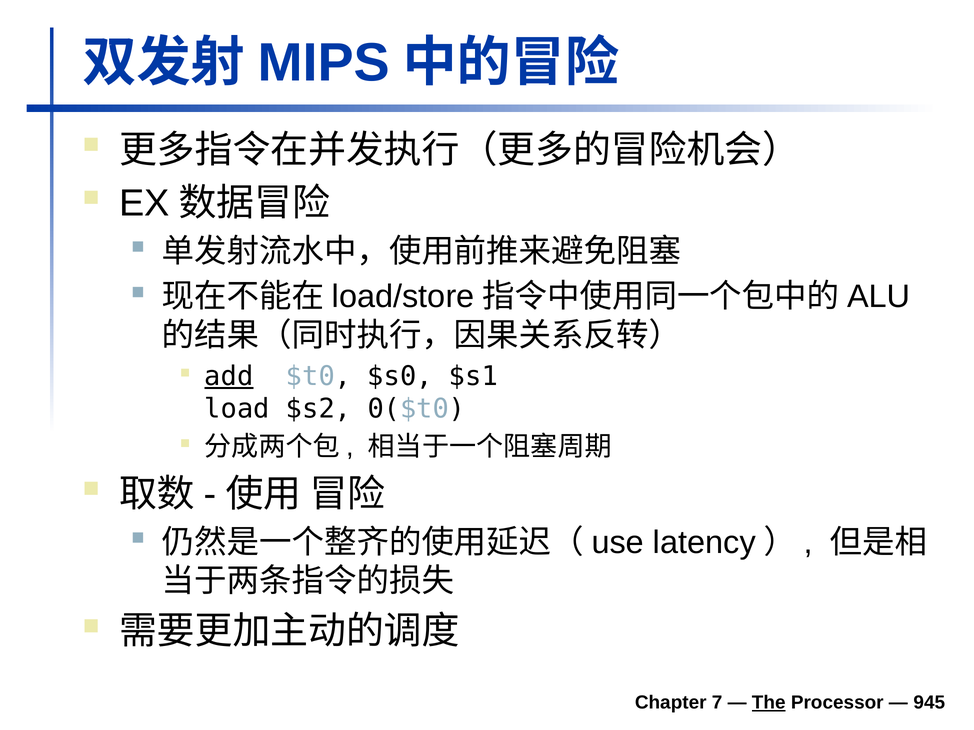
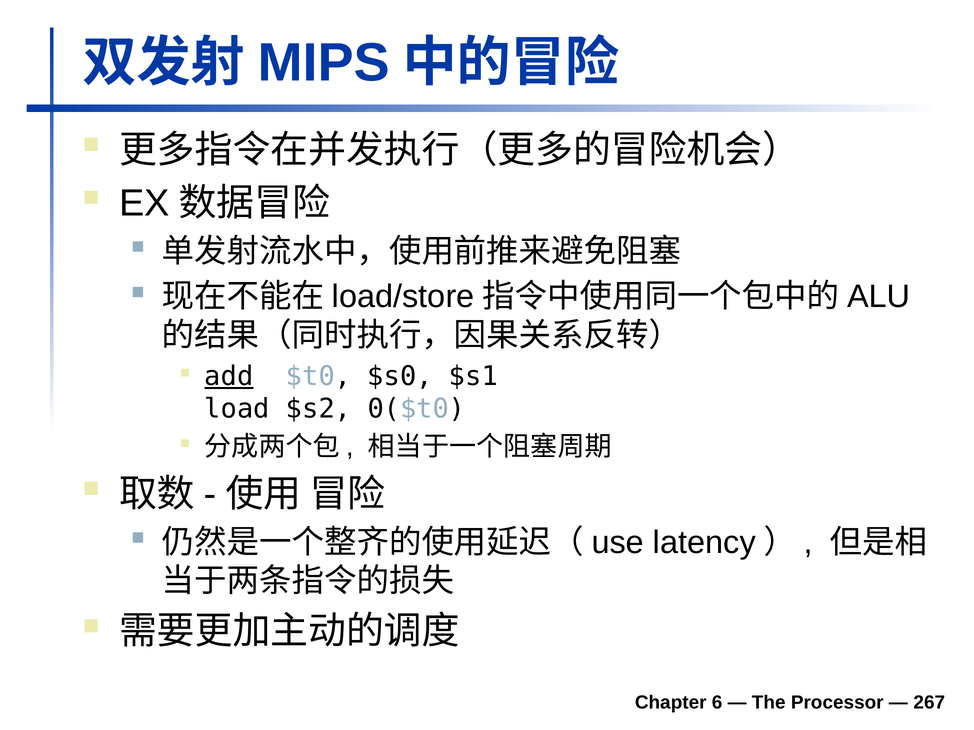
7: 7 -> 6
The underline: present -> none
945: 945 -> 267
